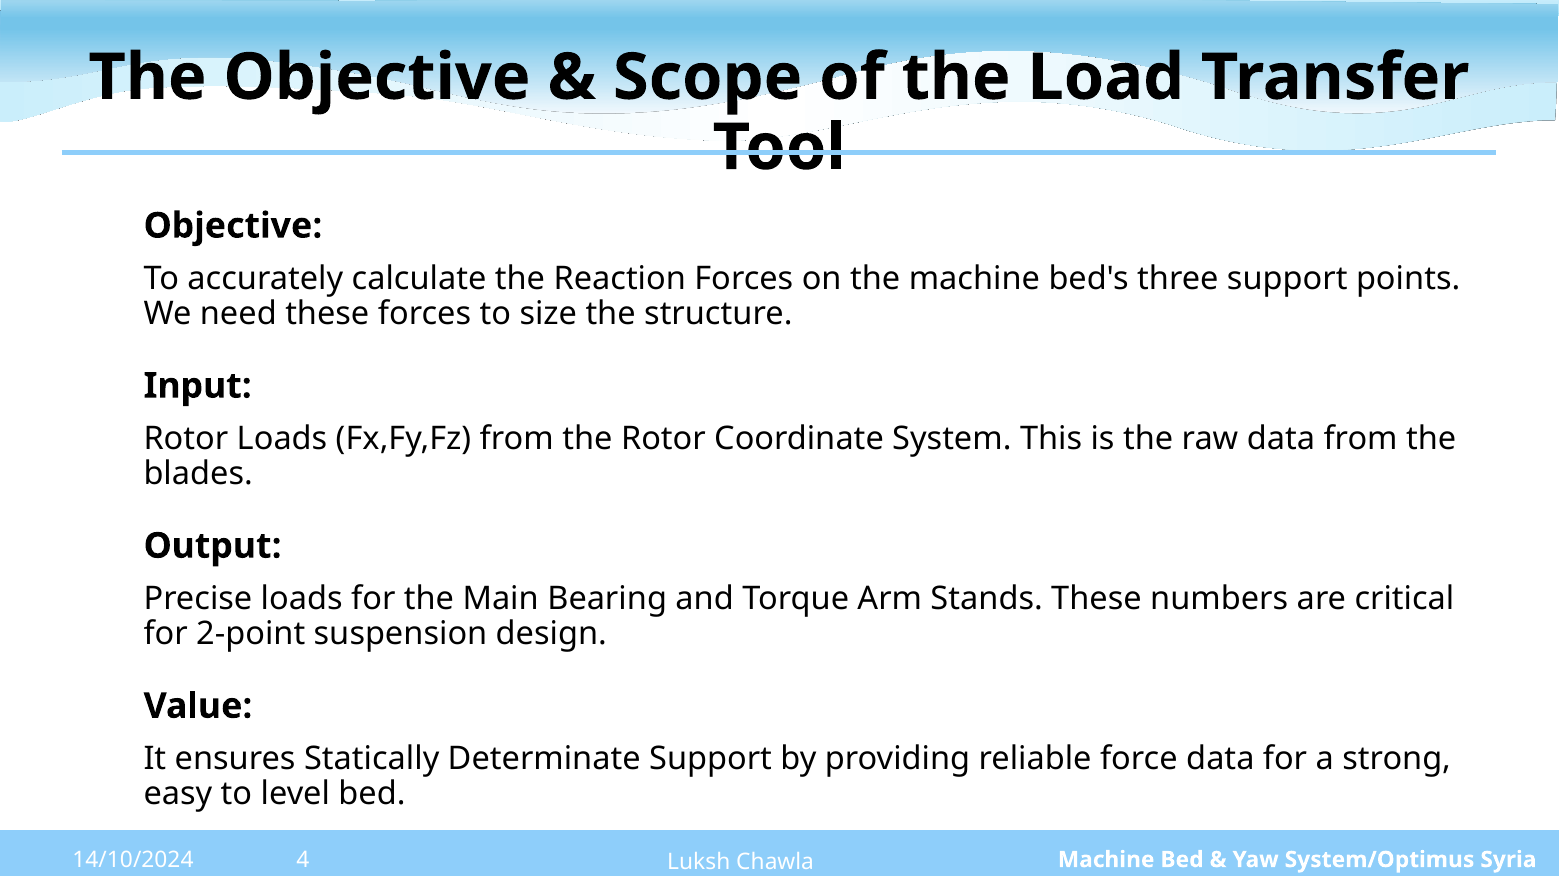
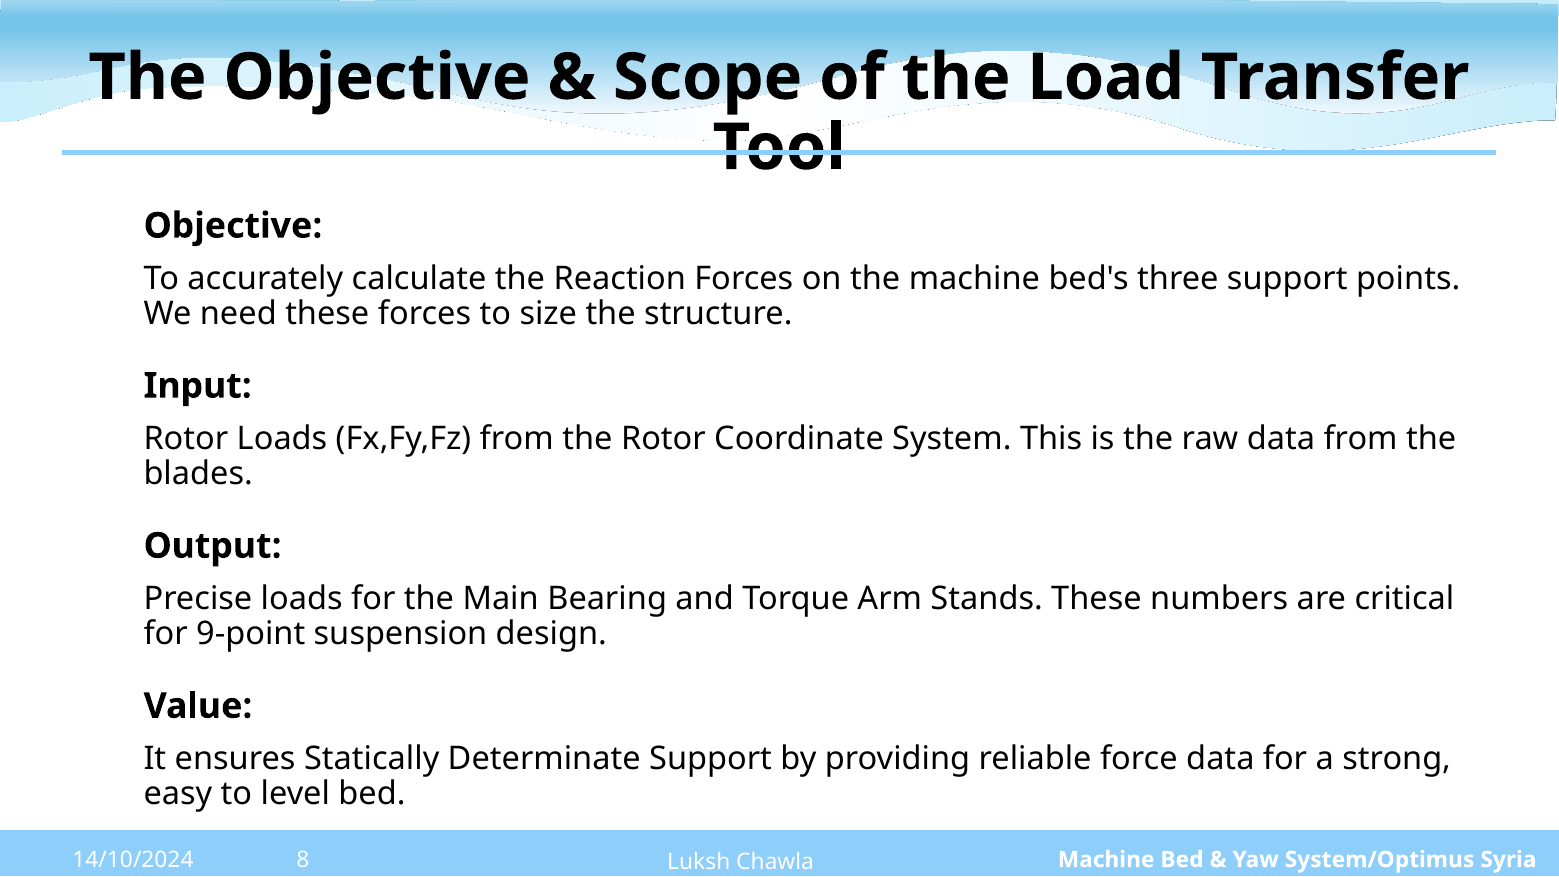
2-point: 2-point -> 9-point
4: 4 -> 8
